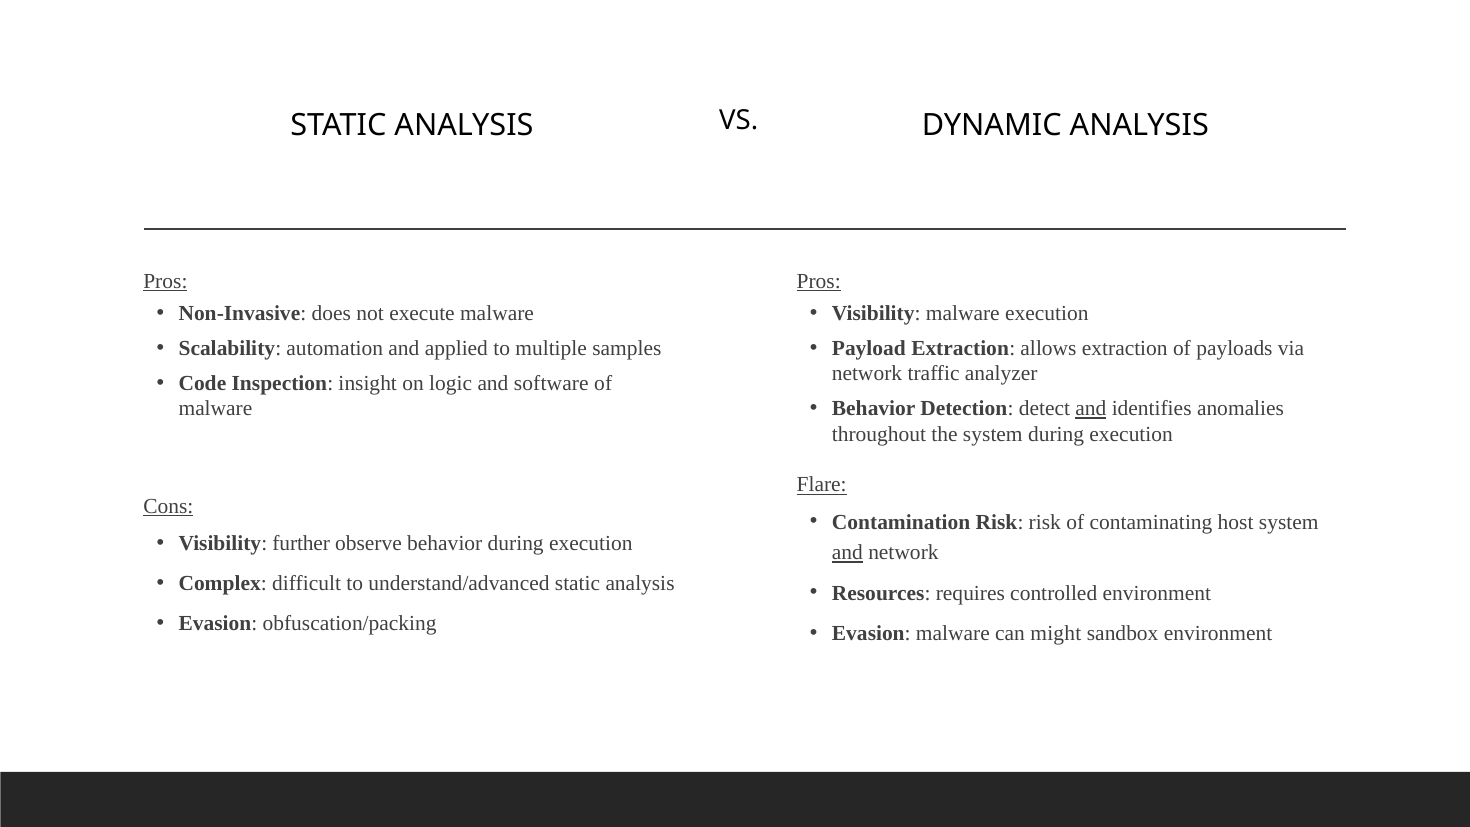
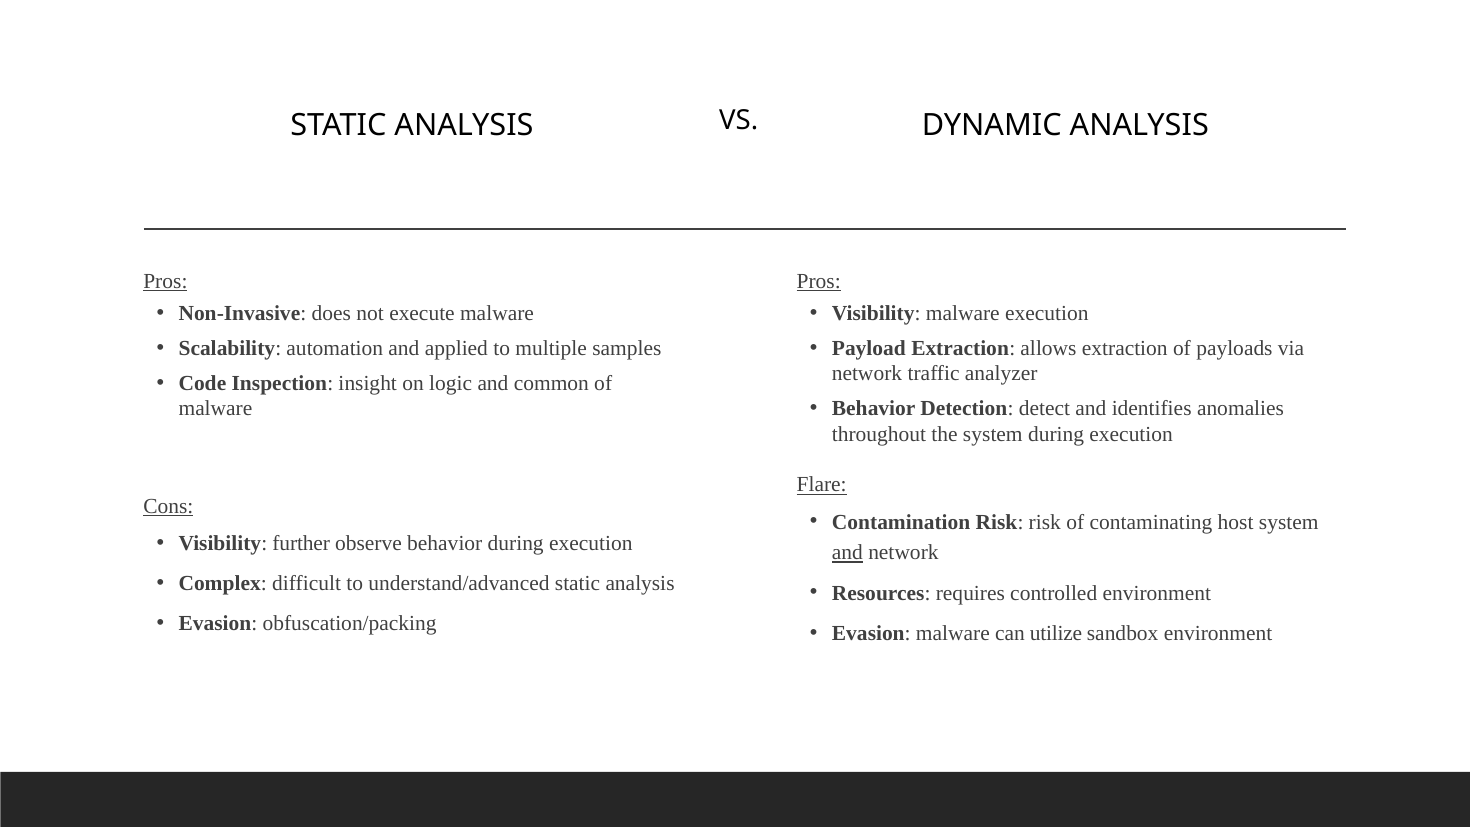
software: software -> common
and at (1091, 409) underline: present -> none
might: might -> utilize
